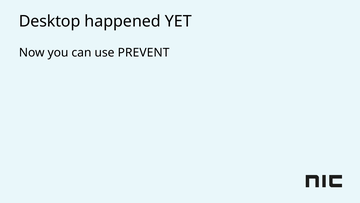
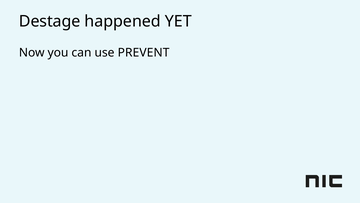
Desktop: Desktop -> Destage
